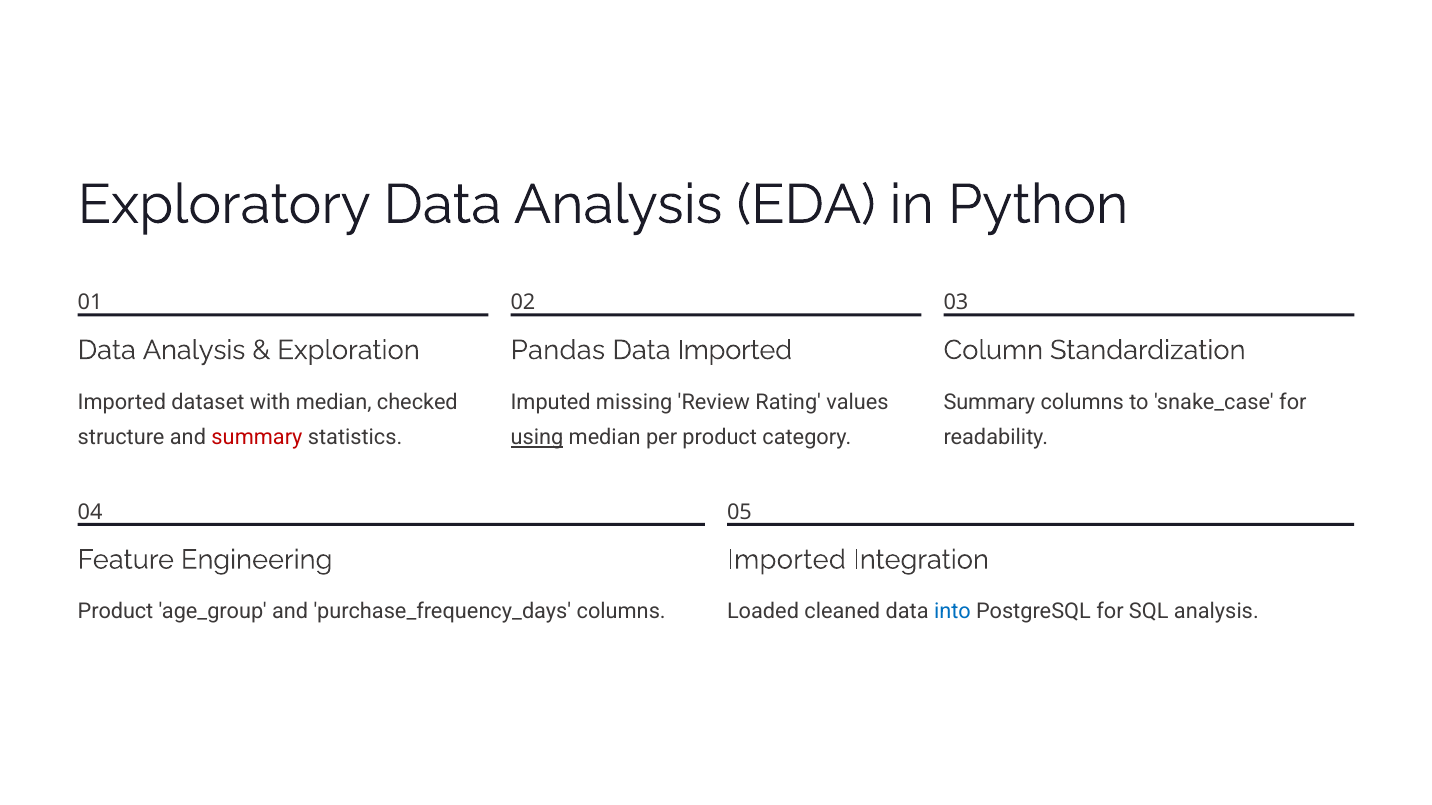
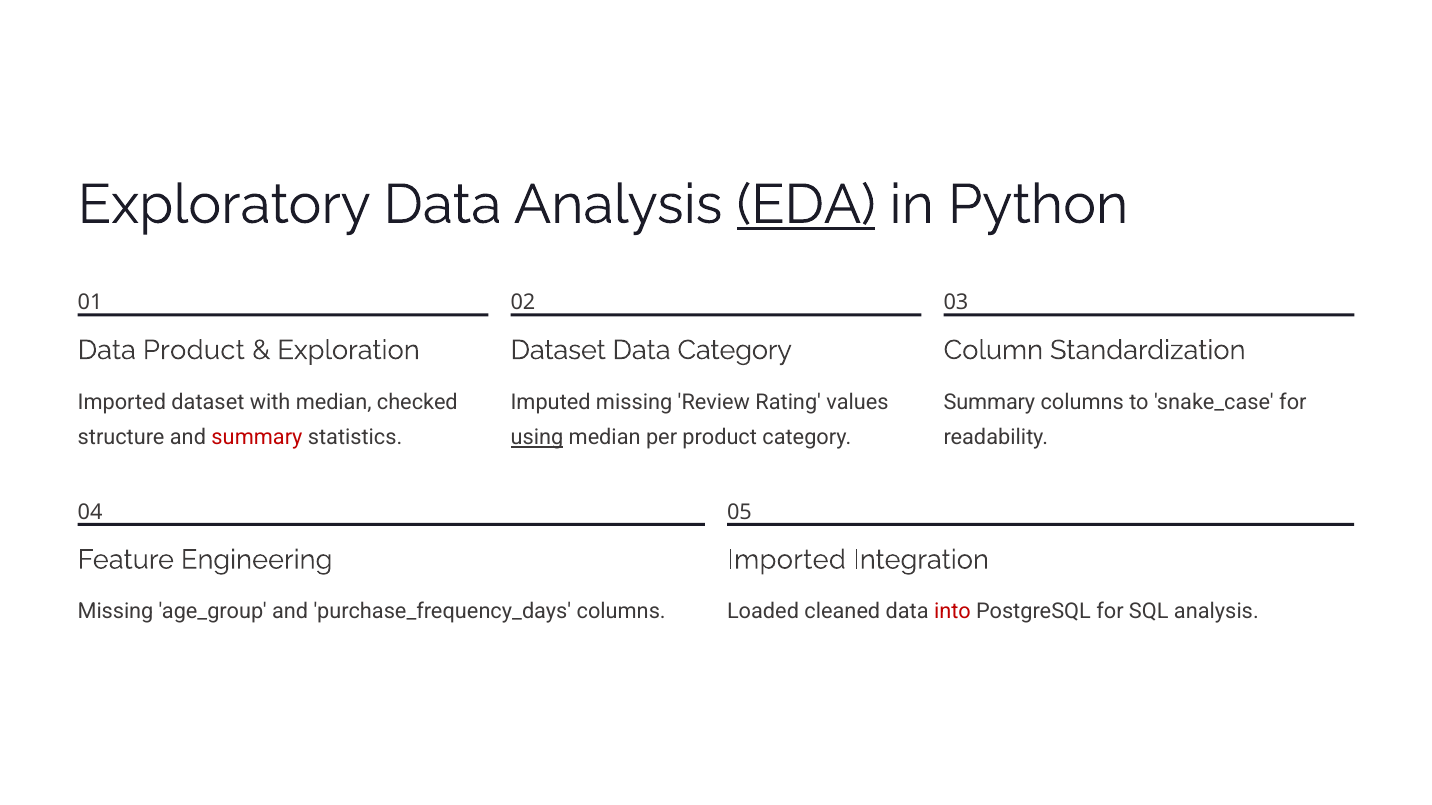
EDA underline: none -> present
Analysis at (194, 350): Analysis -> Product
Pandas at (558, 350): Pandas -> Dataset
Data Imported: Imported -> Category
Product at (115, 612): Product -> Missing
into colour: blue -> red
